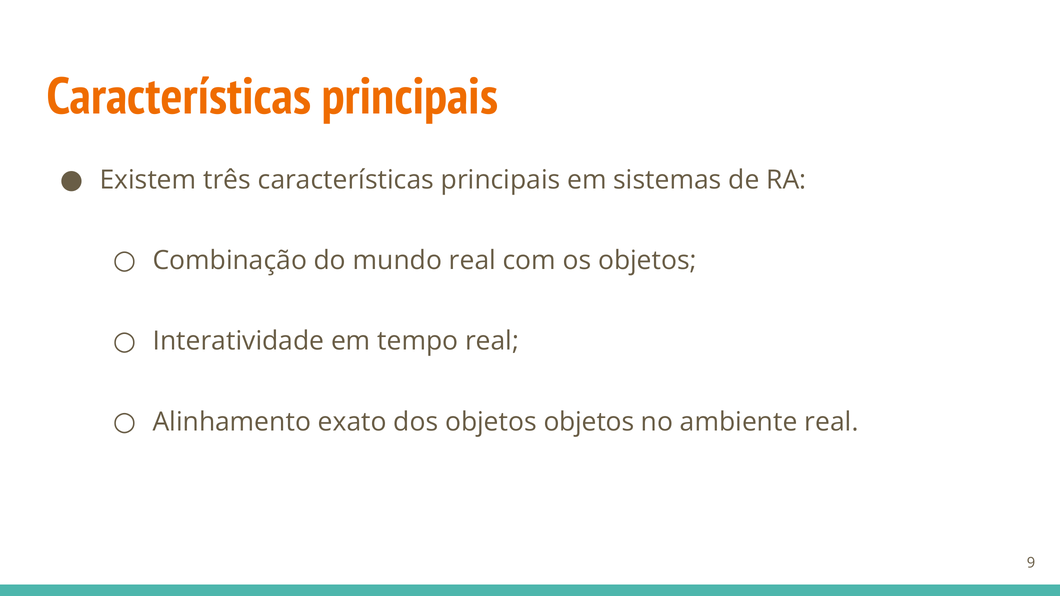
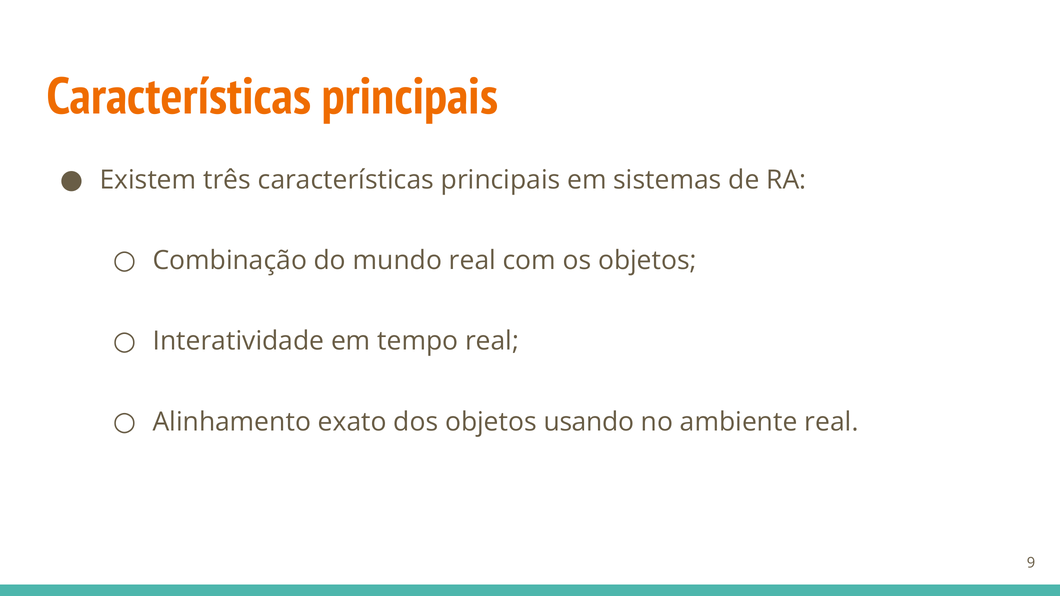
objetos objetos: objetos -> usando
